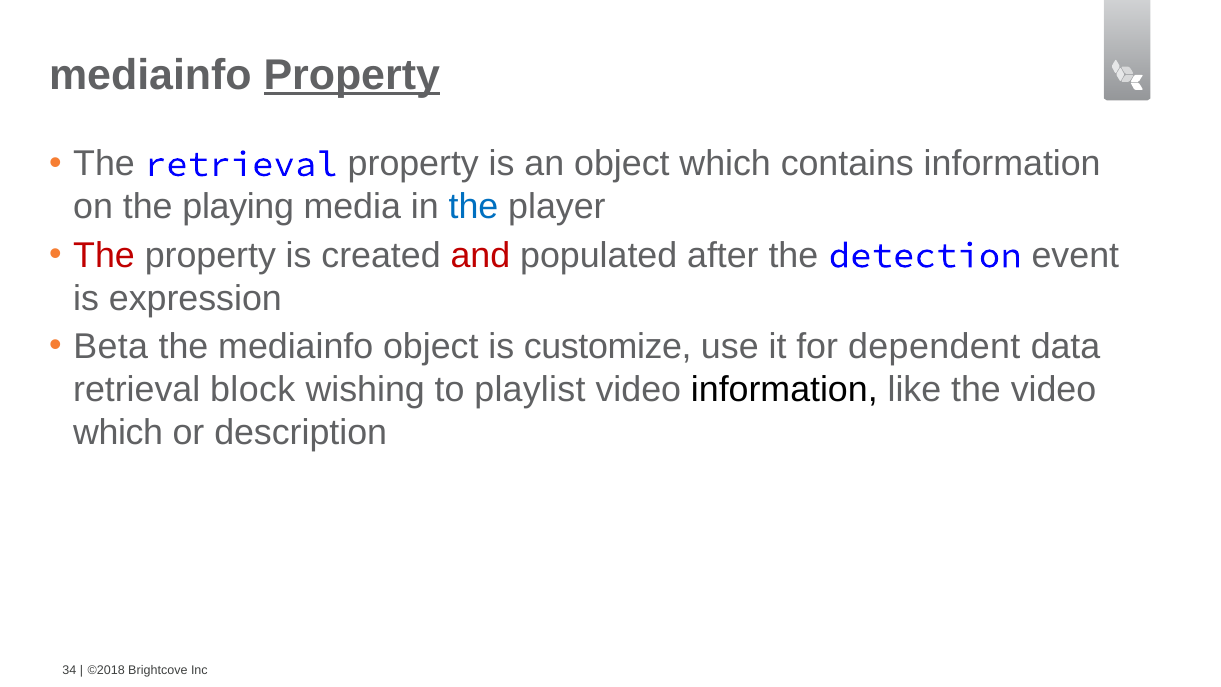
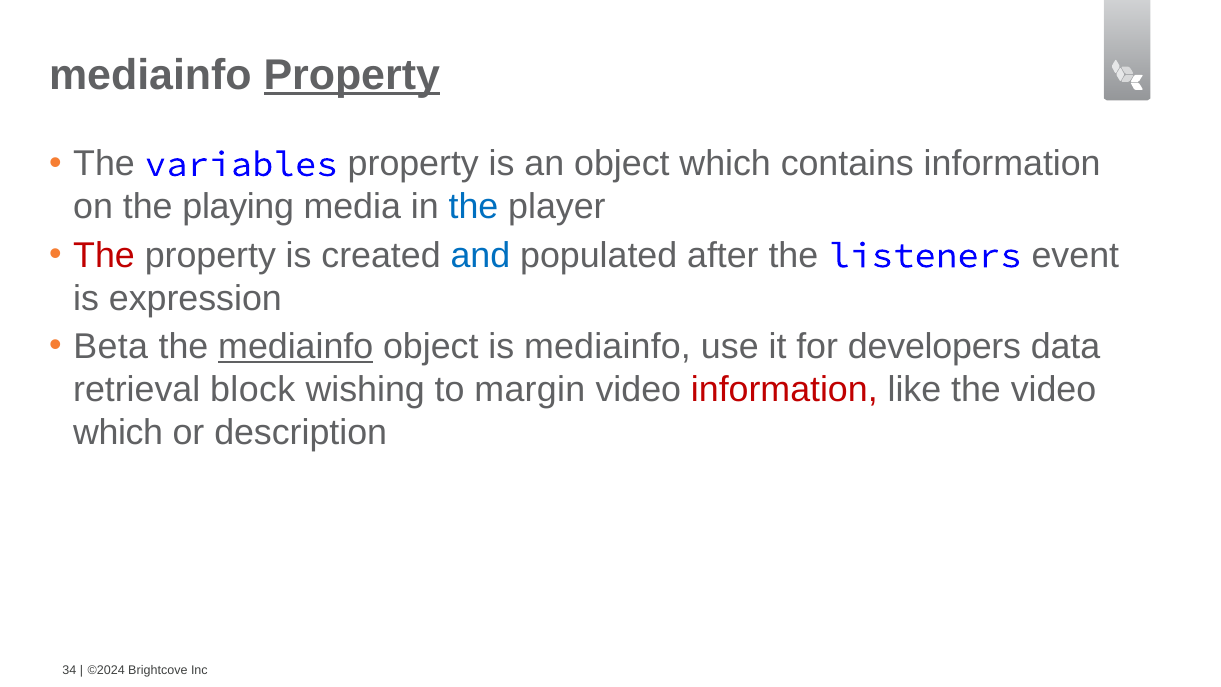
The retrieval: retrieval -> variables
and colour: red -> blue
detection: detection -> listeners
mediainfo at (296, 347) underline: none -> present
is customize: customize -> mediainfo
dependent: dependent -> developers
playlist: playlist -> margin
information at (784, 390) colour: black -> red
©2018: ©2018 -> ©2024
